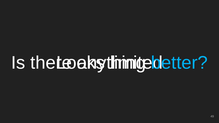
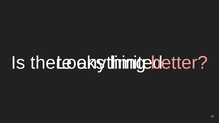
better colour: light blue -> pink
